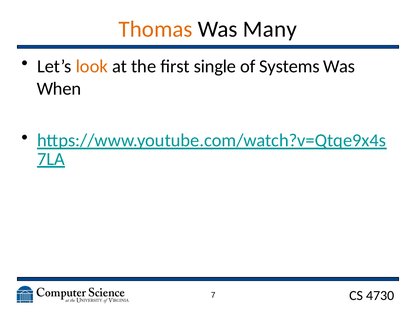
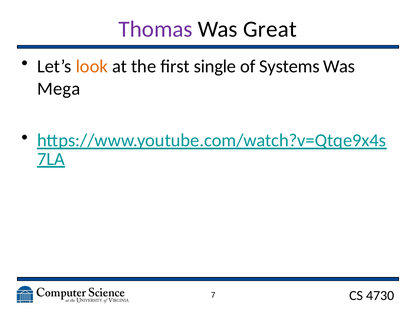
Thomas colour: orange -> purple
Many: Many -> Great
When: When -> Mega
